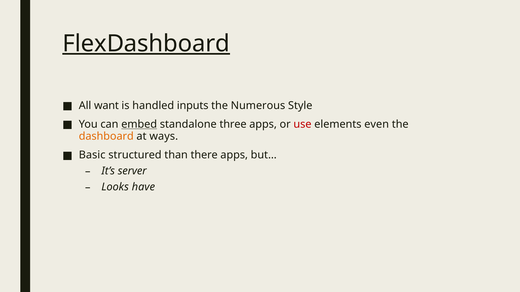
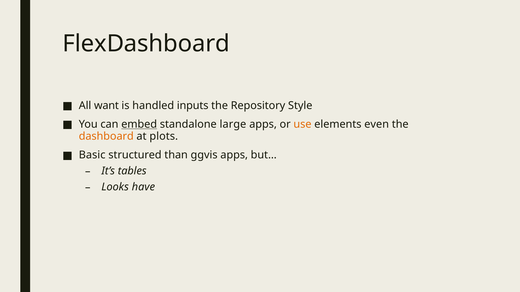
FlexDashboard underline: present -> none
Numerous: Numerous -> Repository
three: three -> large
use colour: red -> orange
ways: ways -> plots
there: there -> ggvis
server: server -> tables
